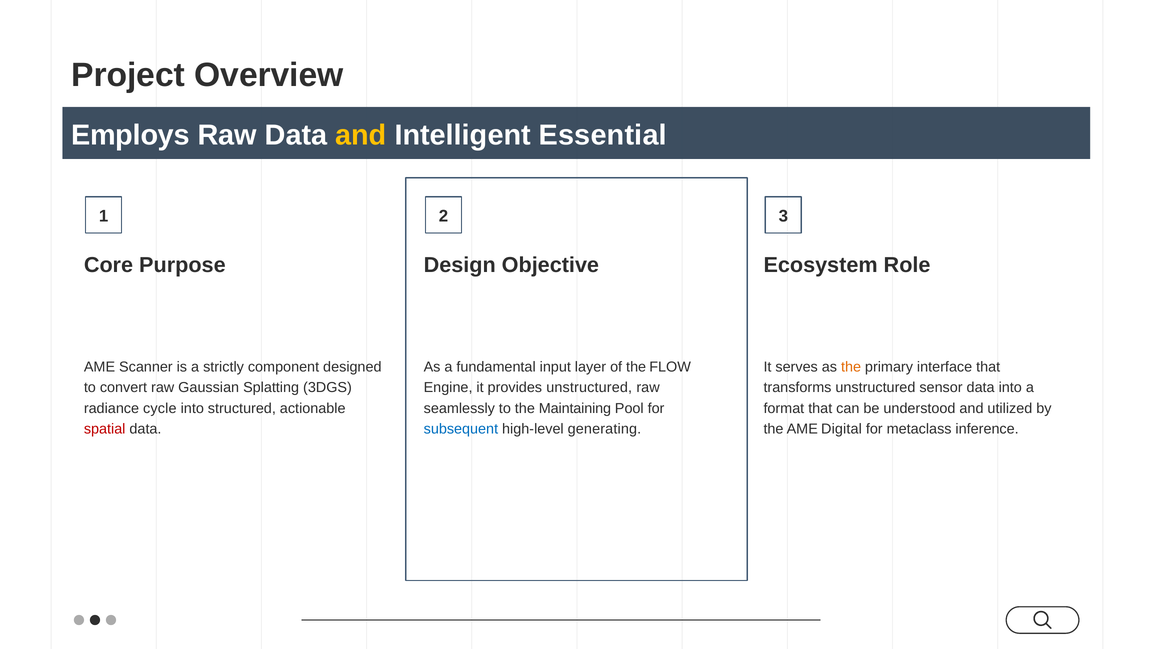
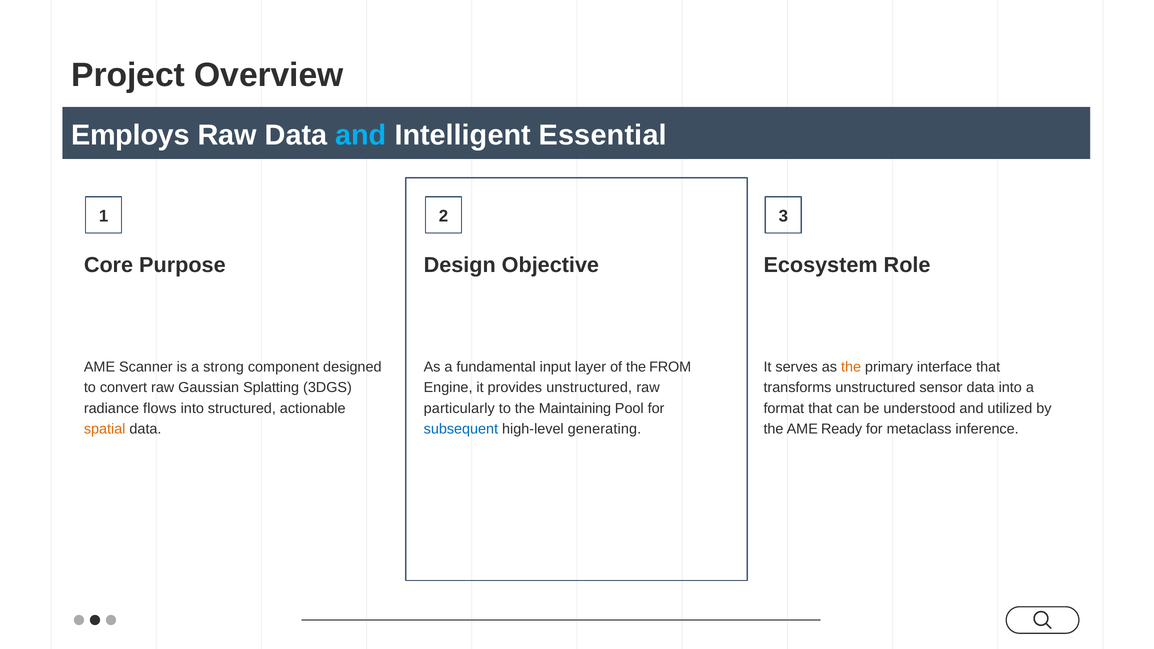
and at (361, 135) colour: yellow -> light blue
strictly: strictly -> strong
FLOW: FLOW -> FROM
cycle: cycle -> flows
seamlessly: seamlessly -> particularly
spatial colour: red -> orange
Digital: Digital -> Ready
